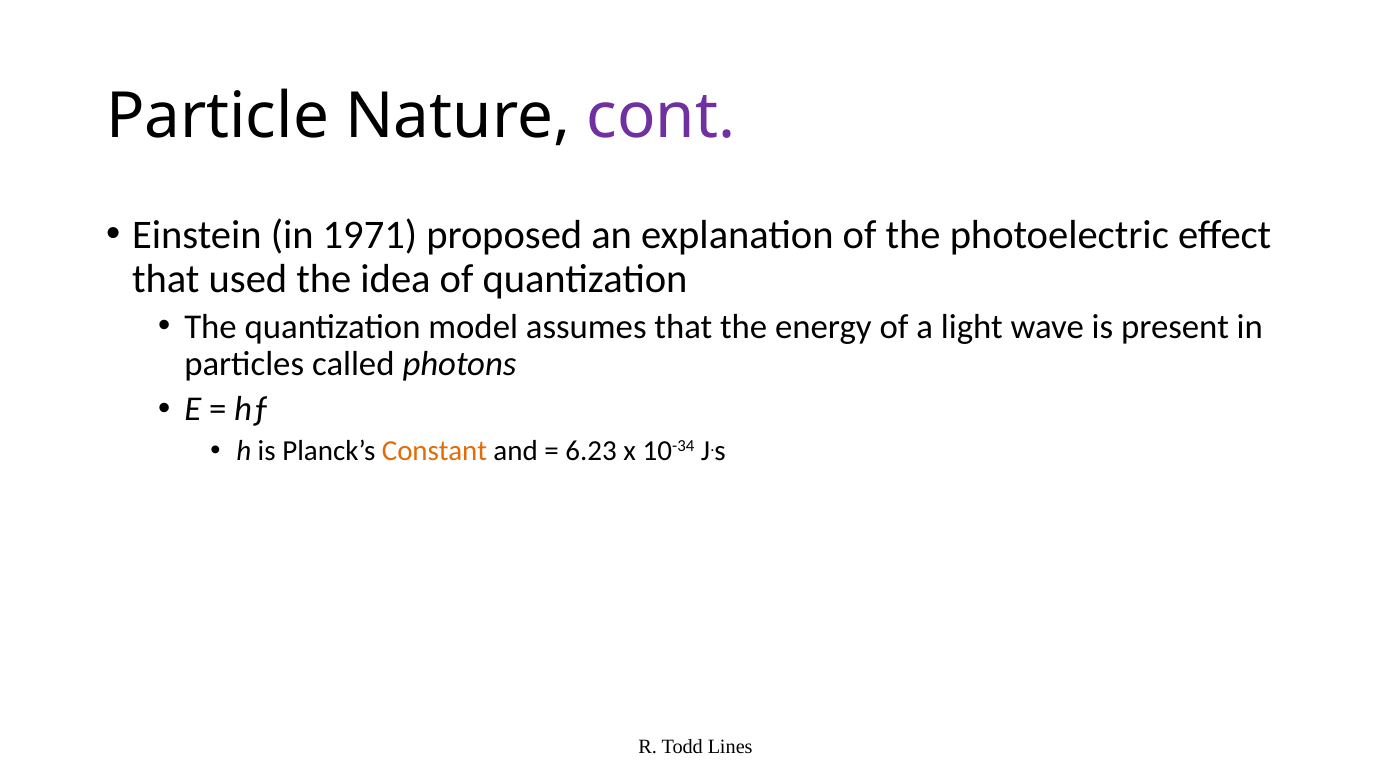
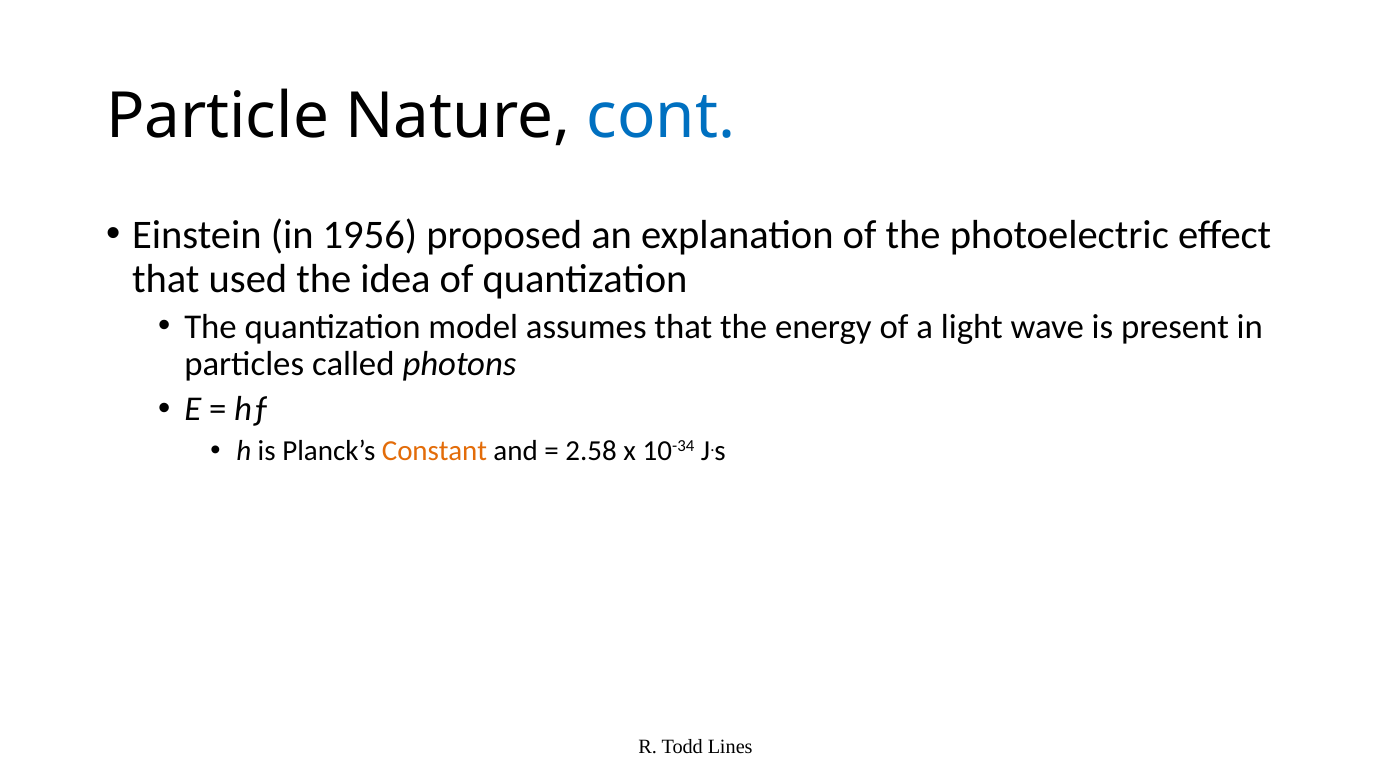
cont colour: purple -> blue
1971: 1971 -> 1956
6.23: 6.23 -> 2.58
